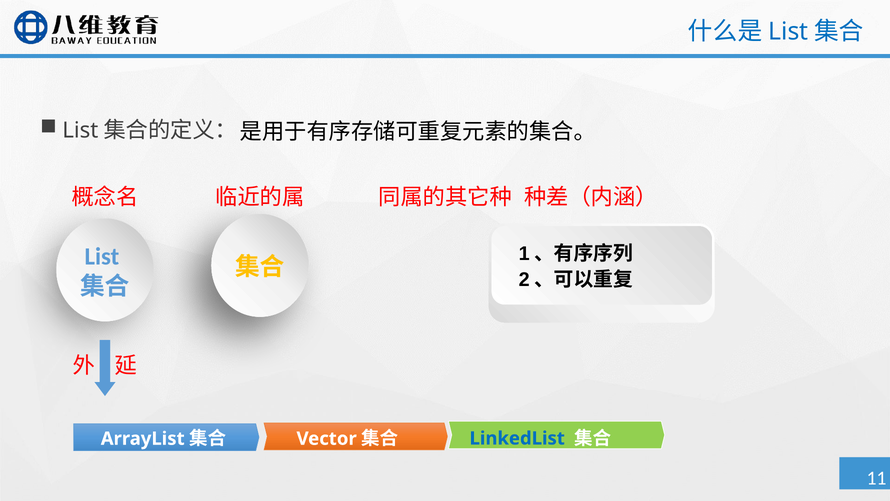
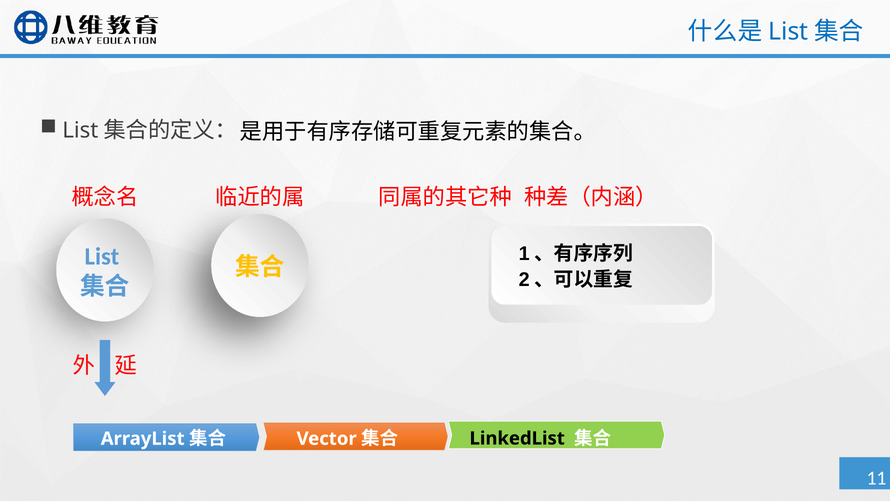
LinkedList colour: blue -> black
